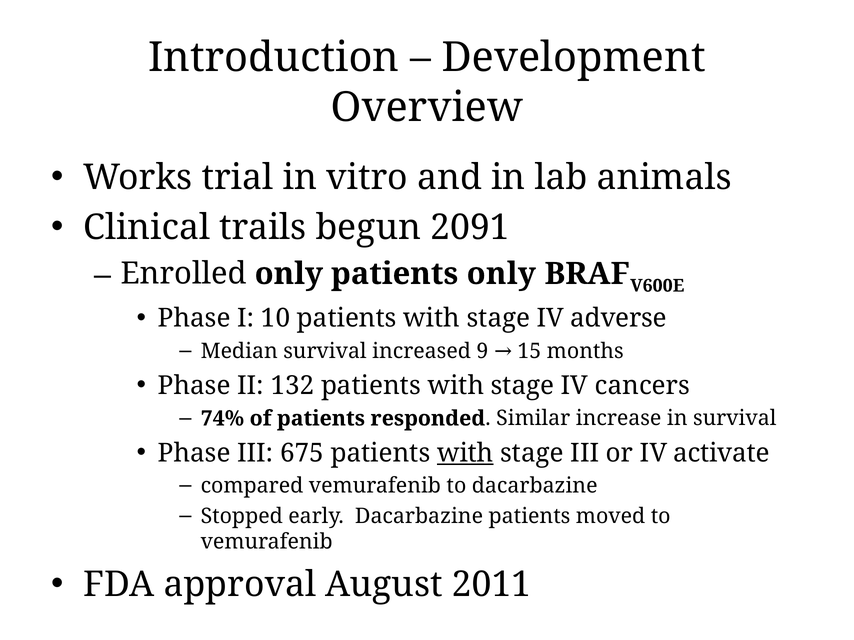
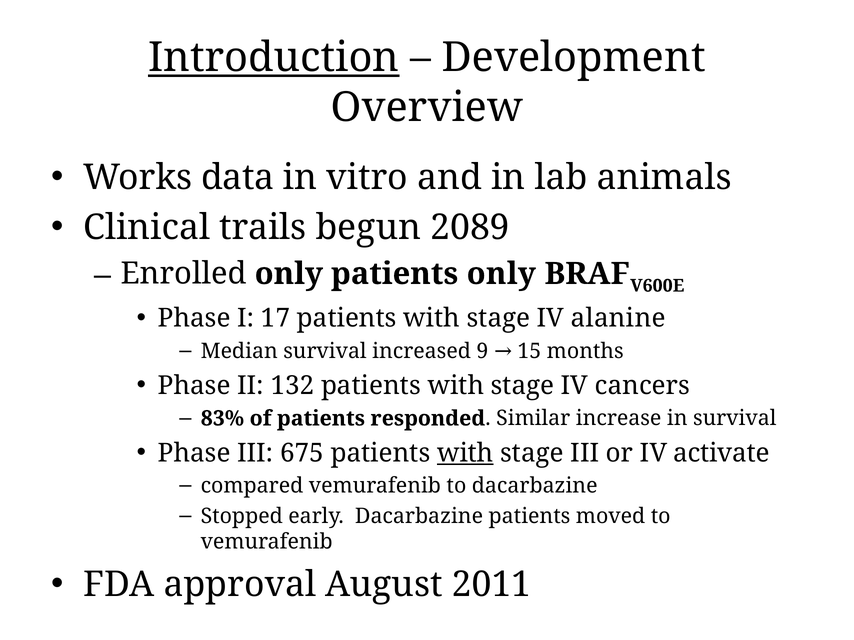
Introduction underline: none -> present
trial: trial -> data
2091: 2091 -> 2089
10: 10 -> 17
adverse: adverse -> alanine
74%: 74% -> 83%
